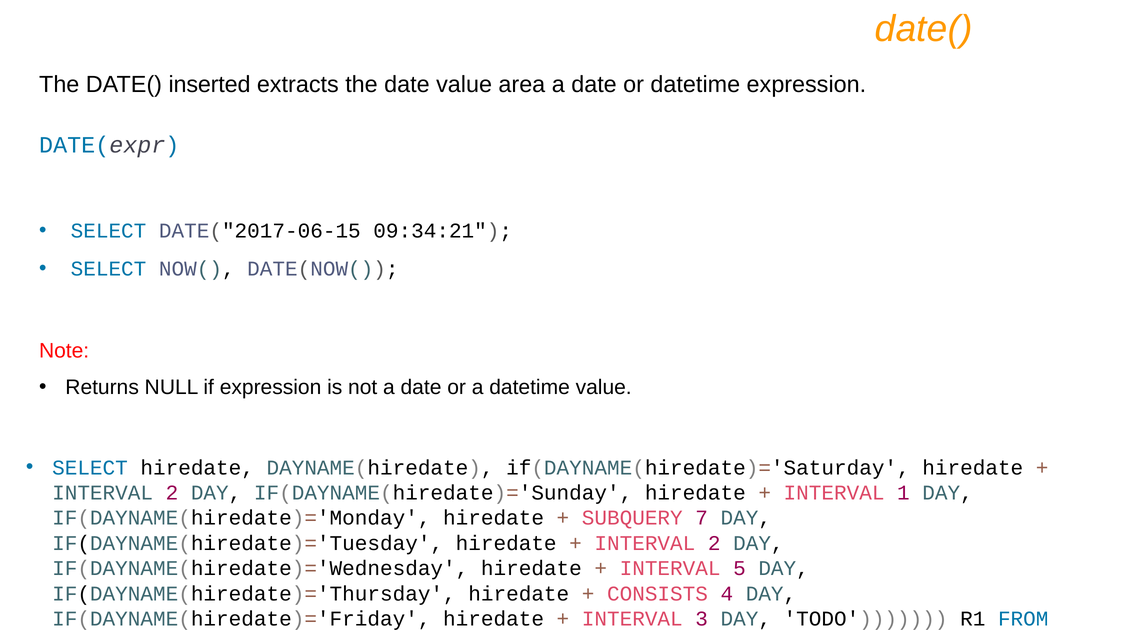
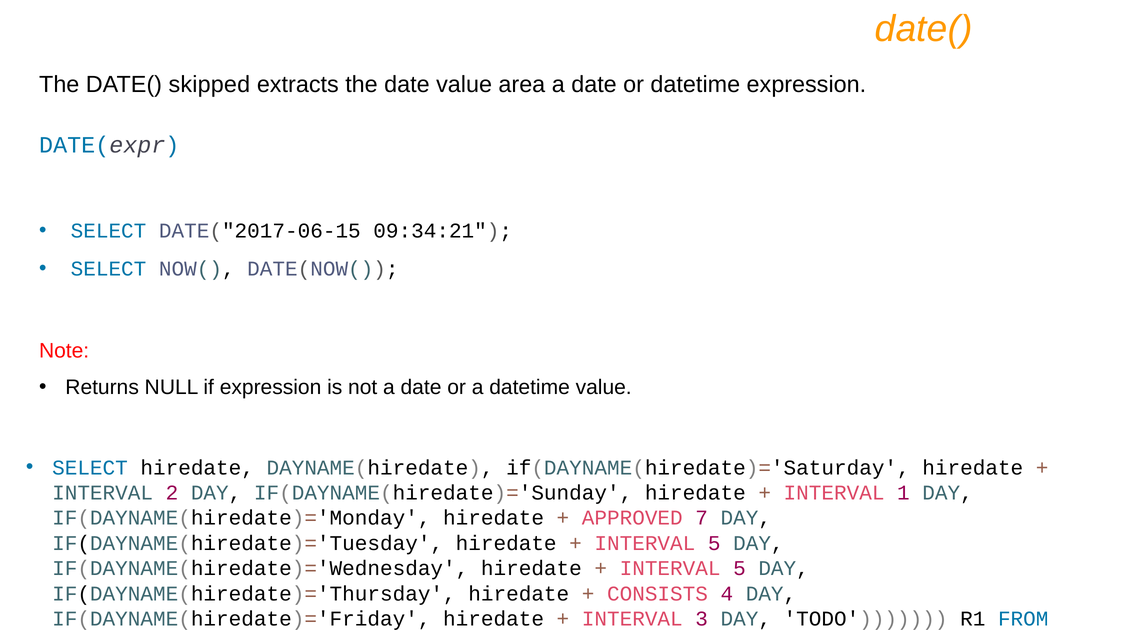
inserted: inserted -> skipped
SUBQUERY: SUBQUERY -> APPROVED
2 at (714, 544): 2 -> 5
